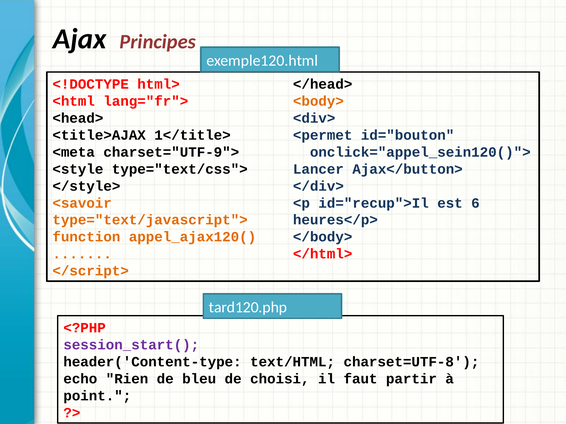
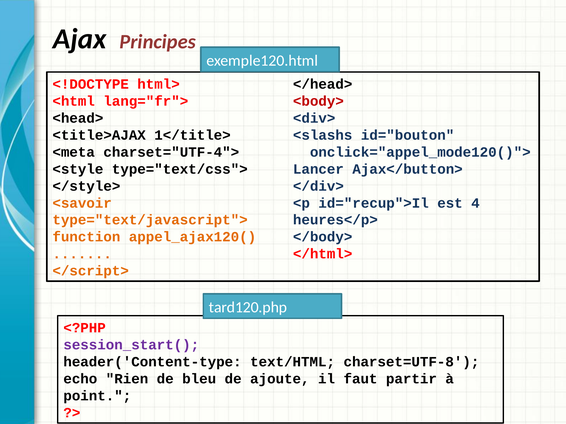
<body> colour: orange -> red
<permet: <permet -> <slashs
charset="UTF-9">: charset="UTF-9"> -> charset="UTF-4">
onclick="appel_sein120()">: onclick="appel_sein120()"> -> onclick="appel_mode120()">
6: 6 -> 4
choisi: choisi -> ajoute
